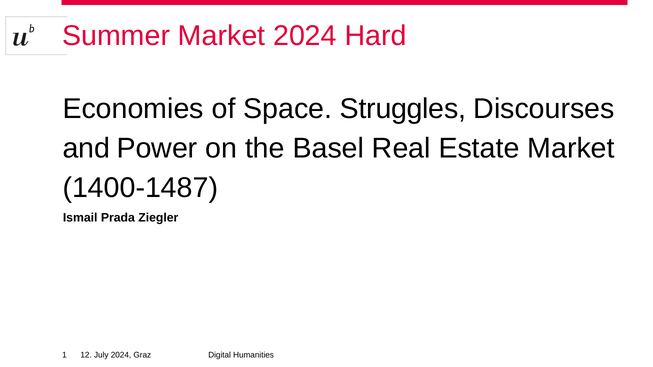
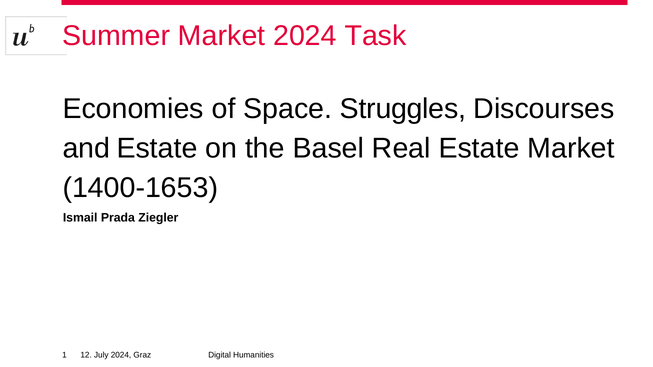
Hard: Hard -> Task
and Power: Power -> Estate
1400-1487: 1400-1487 -> 1400-1653
